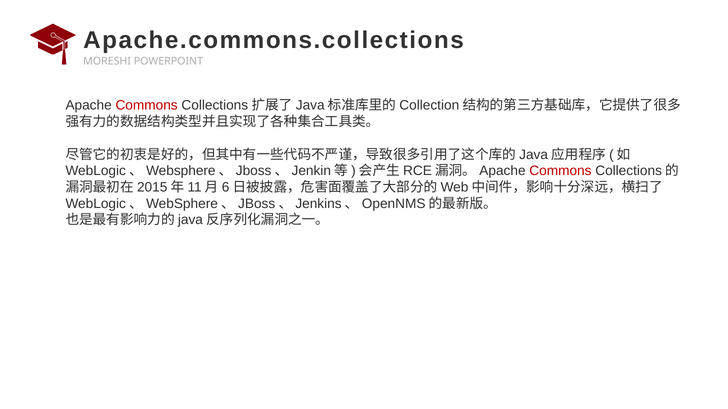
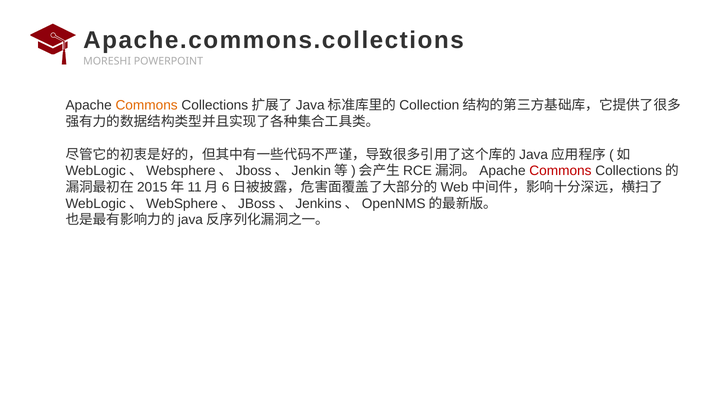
Commons at (147, 106) colour: red -> orange
